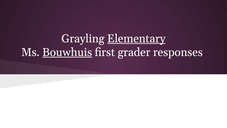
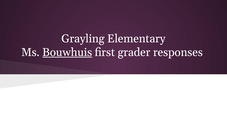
Elementary underline: present -> none
